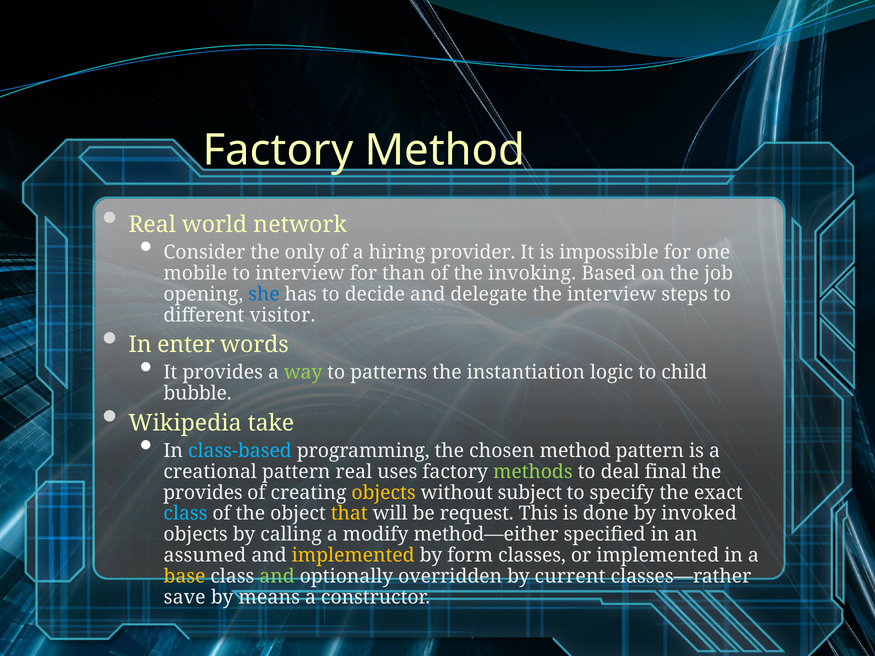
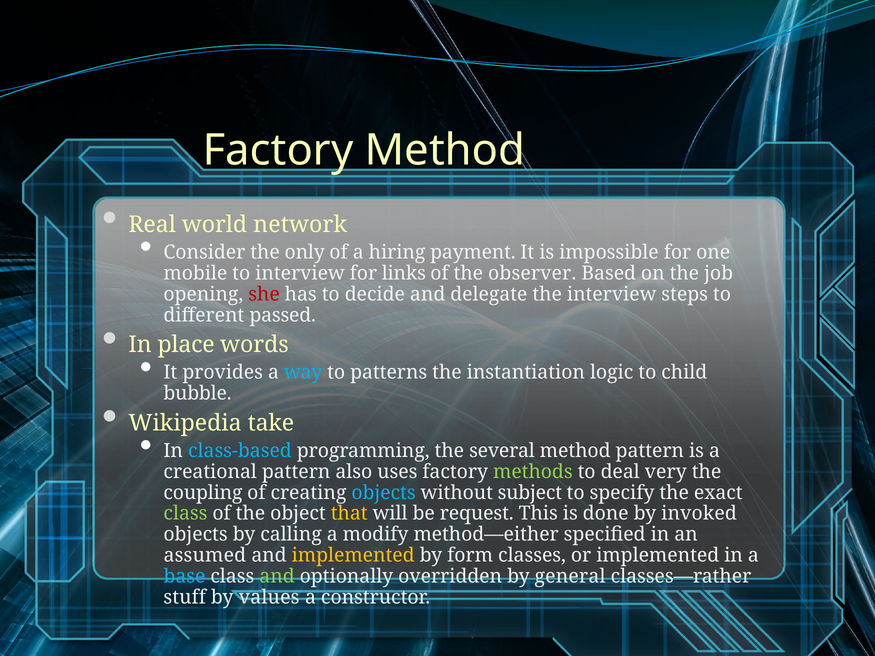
provider: provider -> payment
than: than -> links
invoking: invoking -> observer
she colour: blue -> red
visitor: visitor -> passed
enter: enter -> place
way colour: light green -> light blue
chosen: chosen -> several
pattern real: real -> also
final: final -> very
provides at (203, 493): provides -> coupling
objects at (384, 493) colour: yellow -> light blue
class at (185, 514) colour: light blue -> light green
base colour: yellow -> light blue
current: current -> general
save: save -> stuff
means: means -> values
